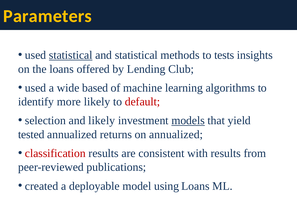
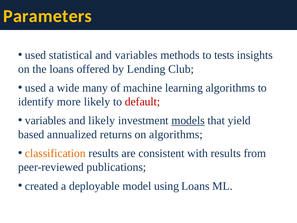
statistical at (71, 55) underline: present -> none
and statistical: statistical -> variables
based: based -> many
selection at (45, 120): selection -> variables
tested: tested -> based
on annualized: annualized -> algorithms
classification colour: red -> orange
